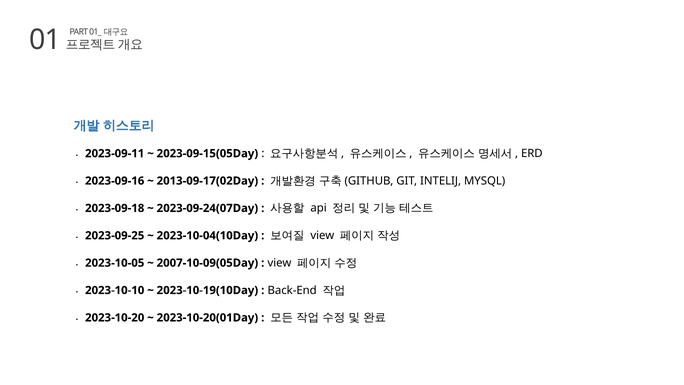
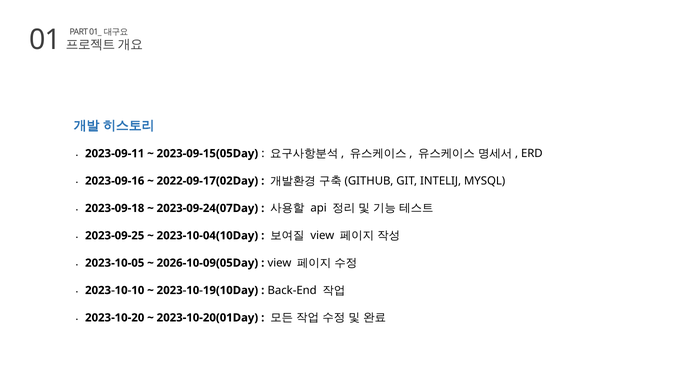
2013-09-17(02Day: 2013-09-17(02Day -> 2022-09-17(02Day
2007-10-09(05Day: 2007-10-09(05Day -> 2026-10-09(05Day
